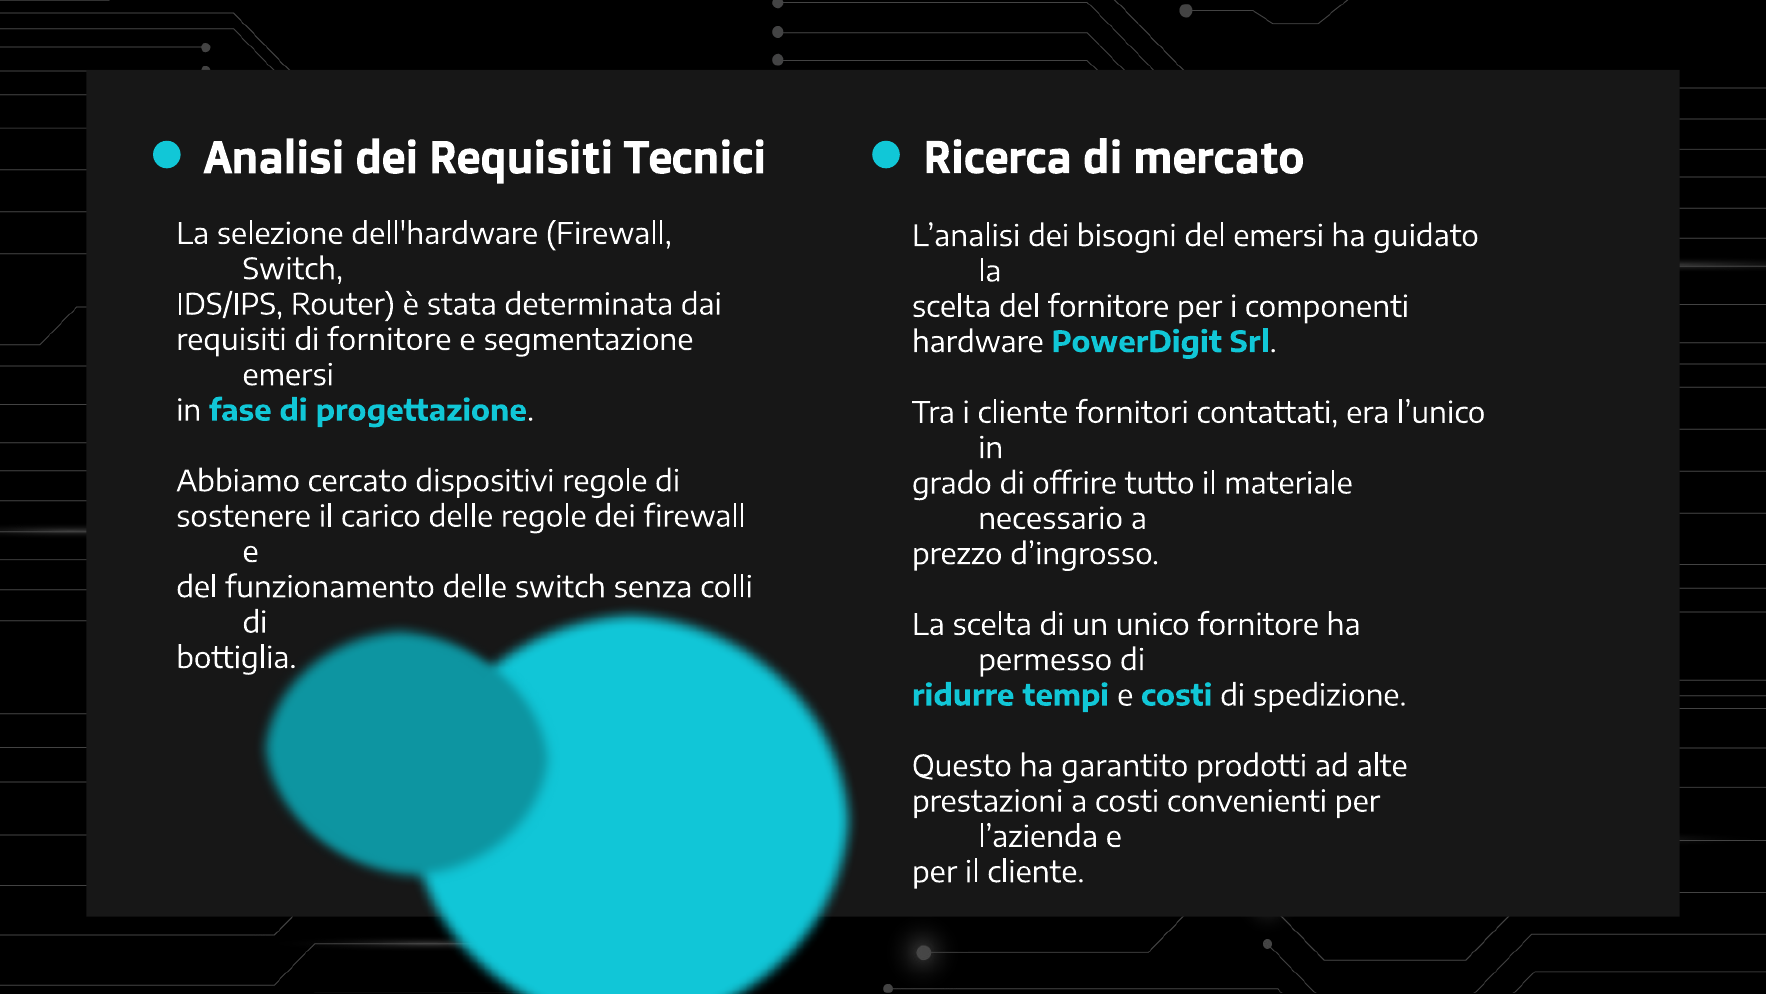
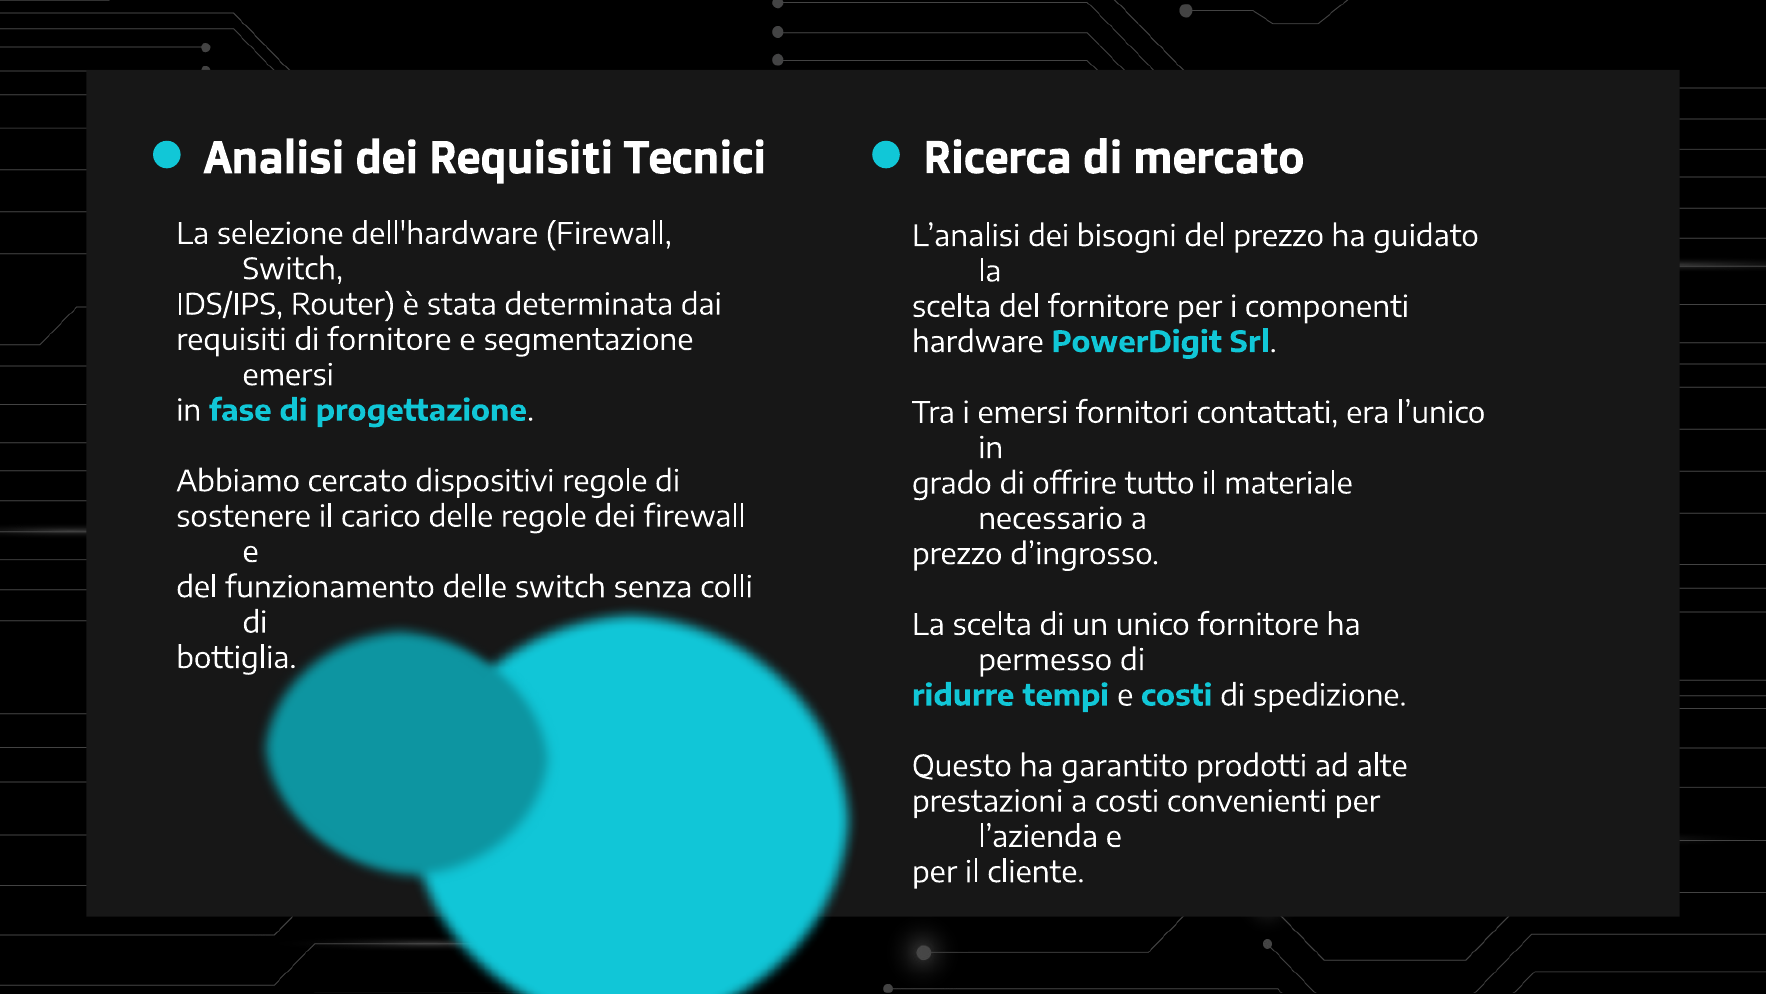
del emersi: emersi -> prezzo
i cliente: cliente -> emersi
